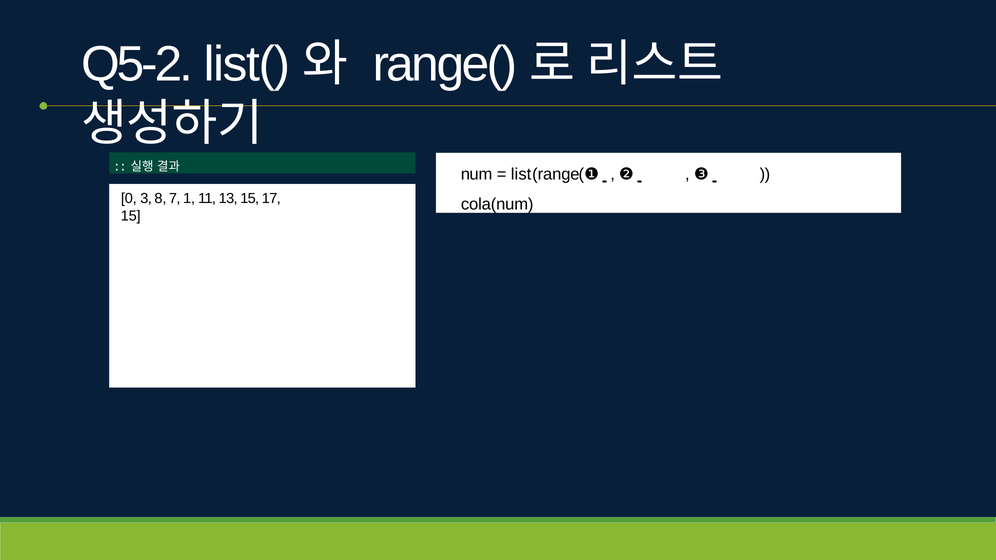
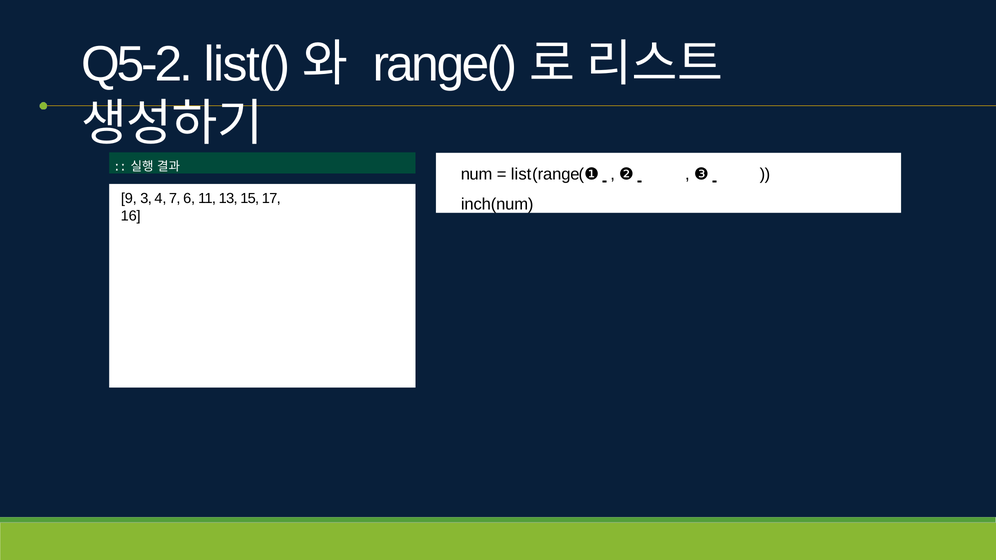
0: 0 -> 9
8: 8 -> 4
1: 1 -> 6
cola(num: cola(num -> inch(num
15 at (131, 216): 15 -> 16
